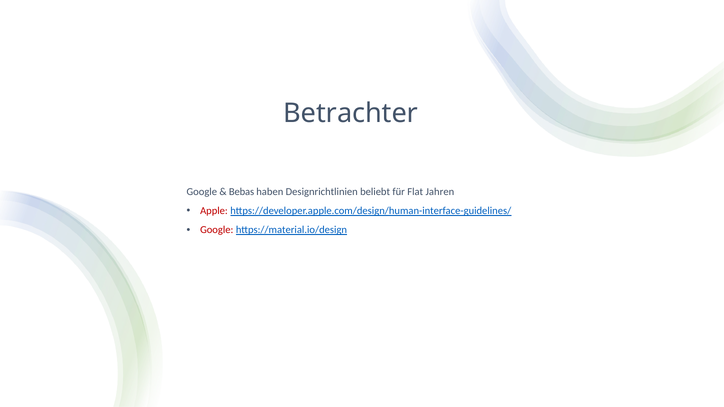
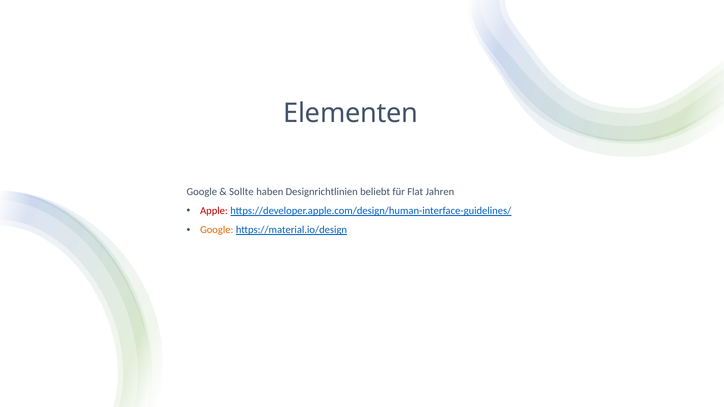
Betrachter: Betrachter -> Elementen
Bebas: Bebas -> Sollte
Google at (217, 230) colour: red -> orange
